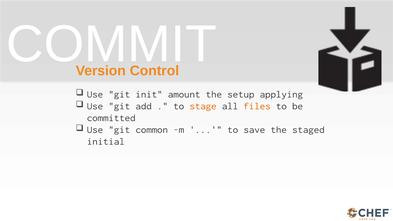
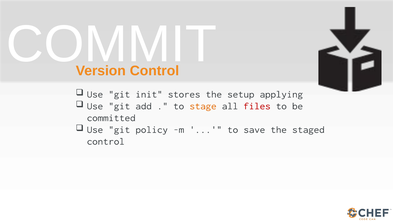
amount: amount -> stores
files colour: orange -> red
common: common -> policy
initial at (106, 141): initial -> control
